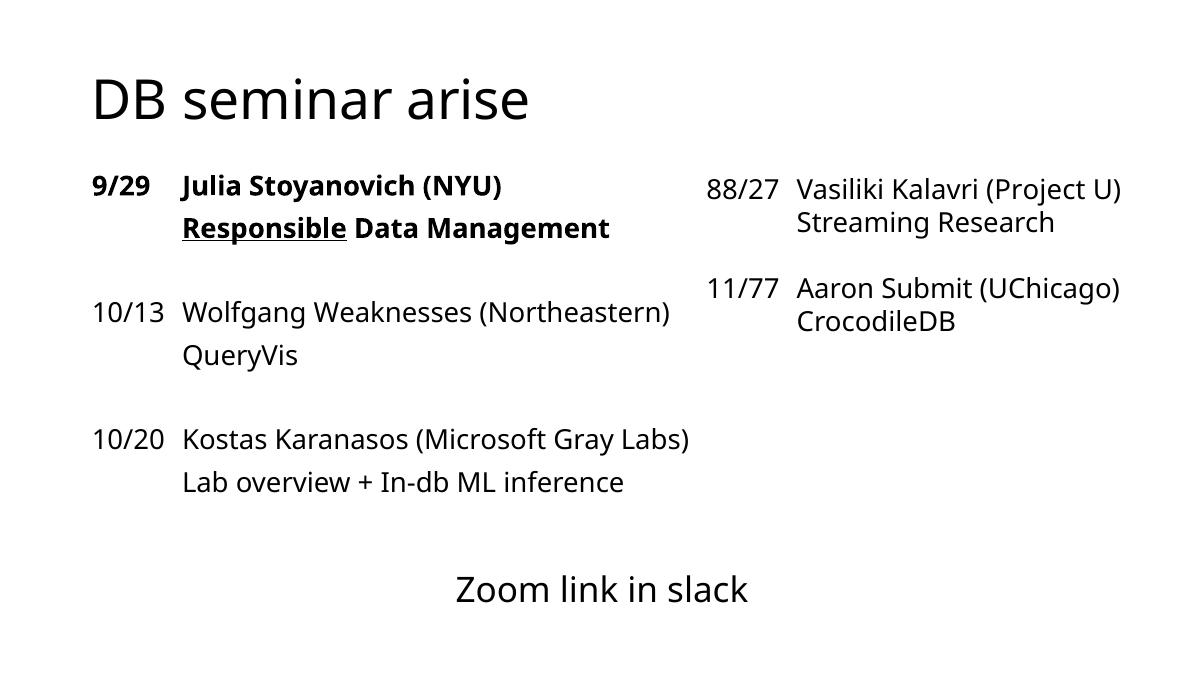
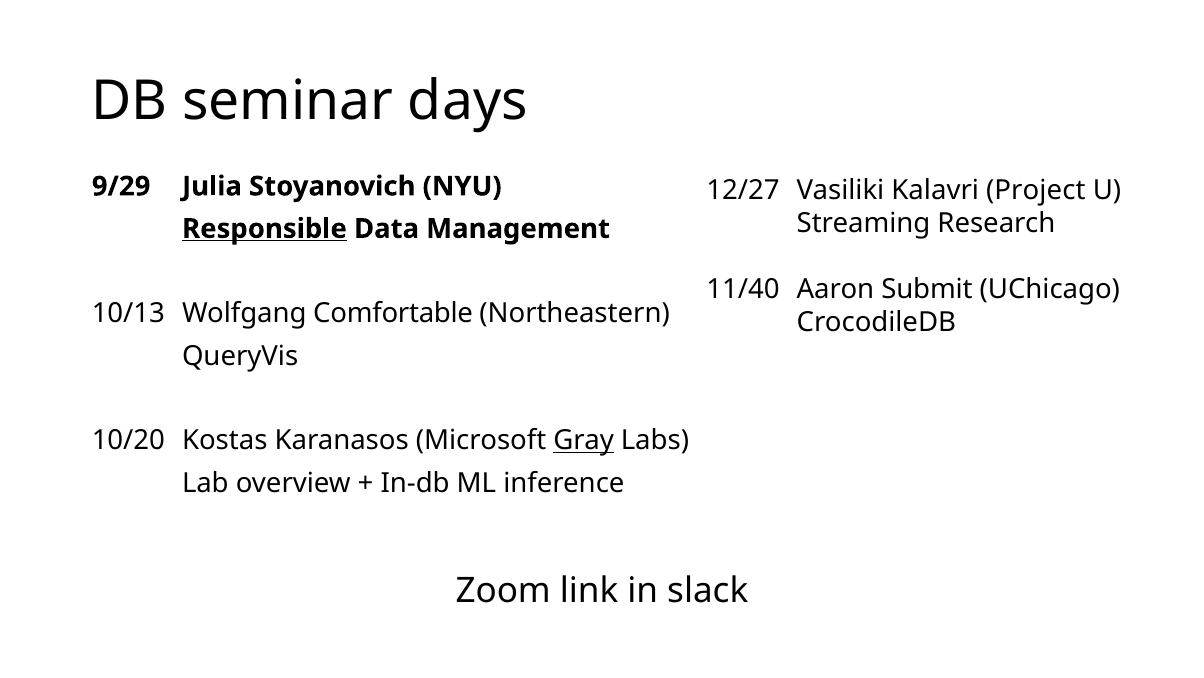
arise: arise -> days
88/27: 88/27 -> 12/27
11/77: 11/77 -> 11/40
Weaknesses: Weaknesses -> Comfortable
Gray underline: none -> present
